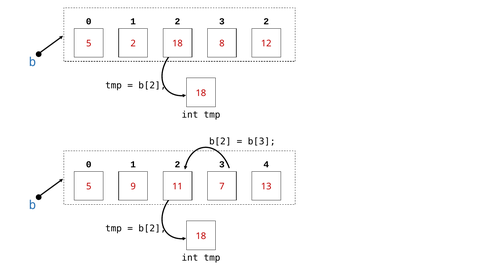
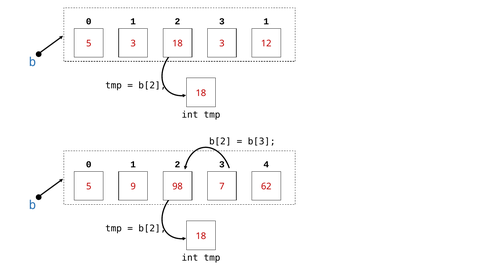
3 2: 2 -> 1
5 2: 2 -> 3
18 8: 8 -> 3
11: 11 -> 98
13: 13 -> 62
